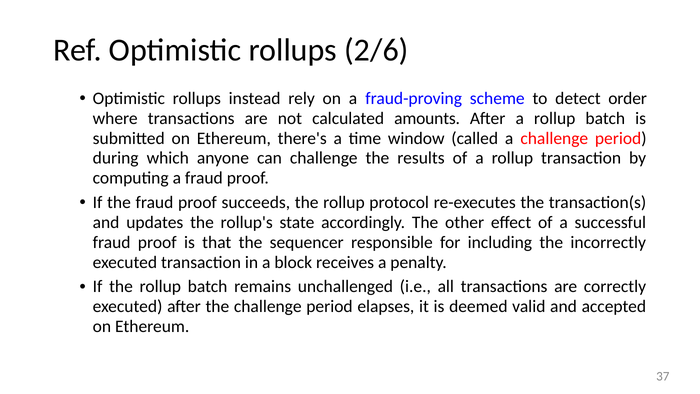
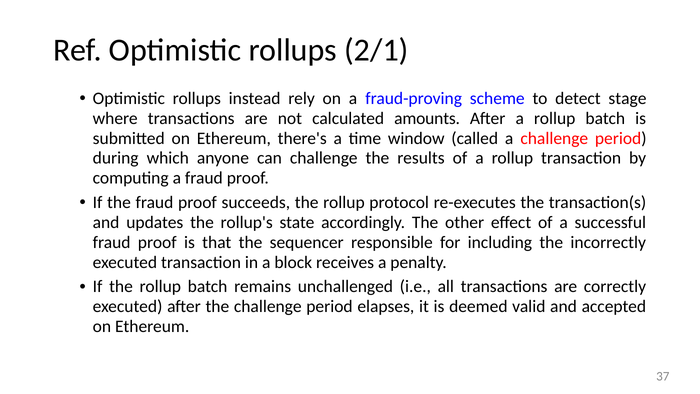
2/6: 2/6 -> 2/1
order: order -> stage
